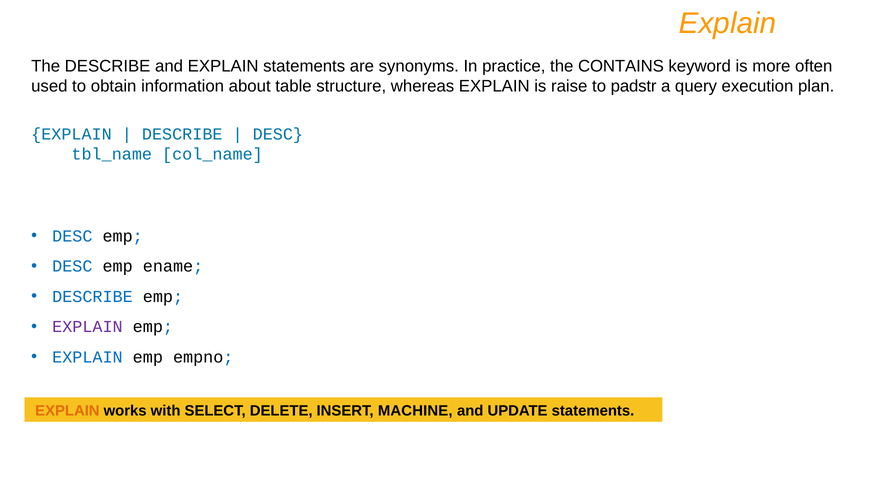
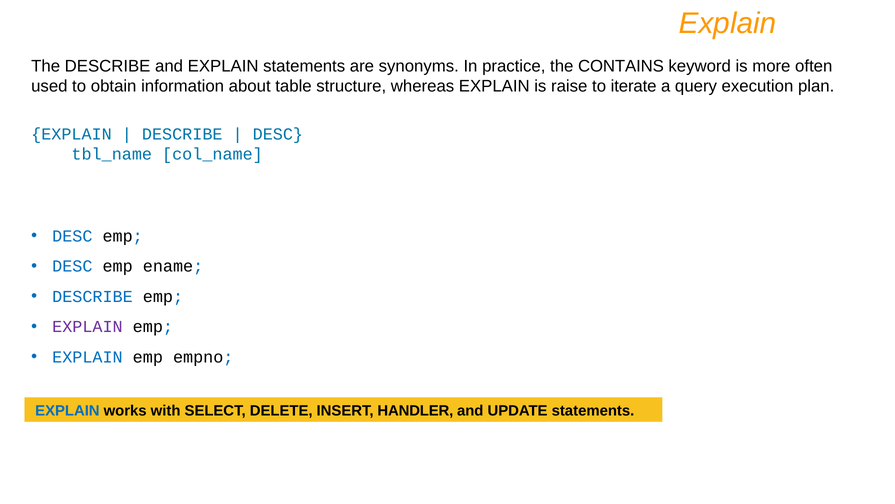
padstr: padstr -> iterate
EXPLAIN at (67, 410) colour: orange -> blue
MACHINE: MACHINE -> HANDLER
